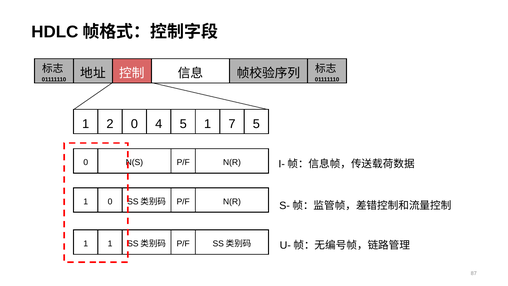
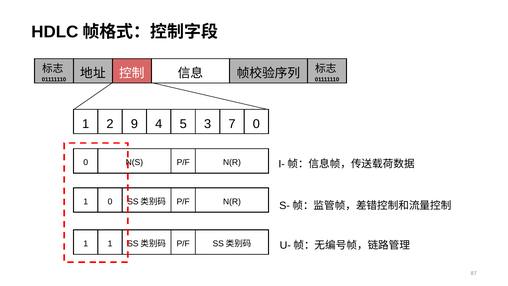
2 0: 0 -> 9
5 1: 1 -> 3
7 5: 5 -> 0
